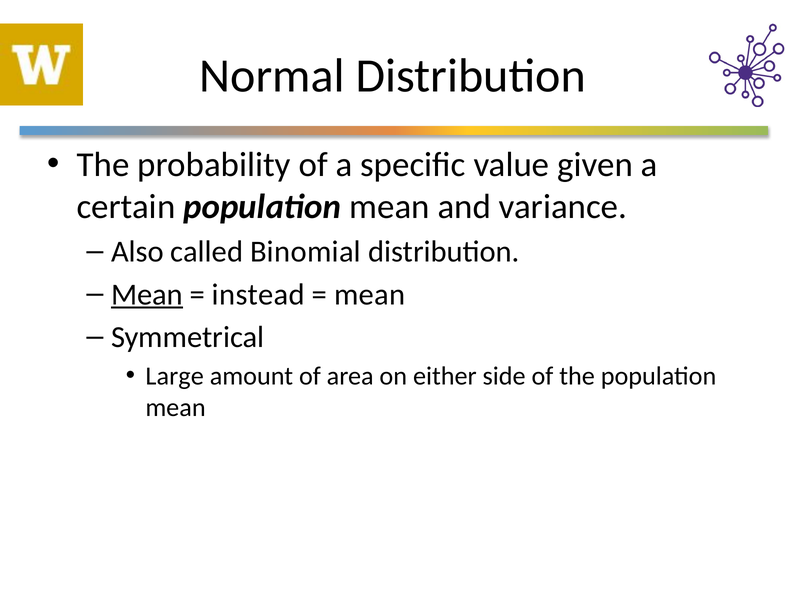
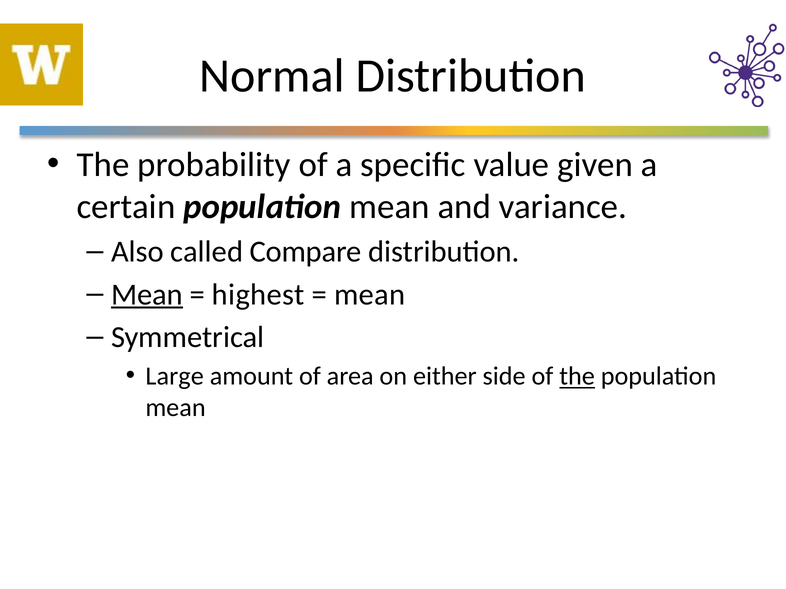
Binomial: Binomial -> Compare
instead: instead -> highest
the at (577, 377) underline: none -> present
